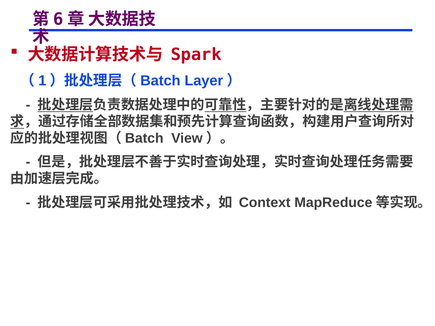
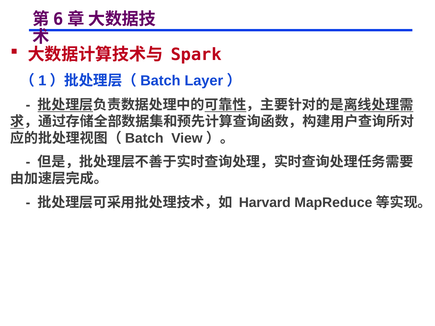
Context: Context -> Harvard
